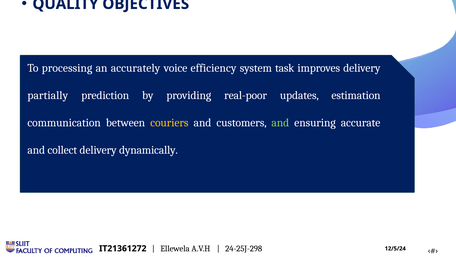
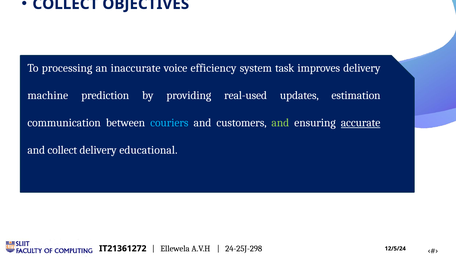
QUALITY at (65, 4): QUALITY -> COLLECT
accurately: accurately -> inaccurate
partially: partially -> machine
real-poor: real-poor -> real-used
couriers colour: yellow -> light blue
accurate underline: none -> present
dynamically: dynamically -> educational
